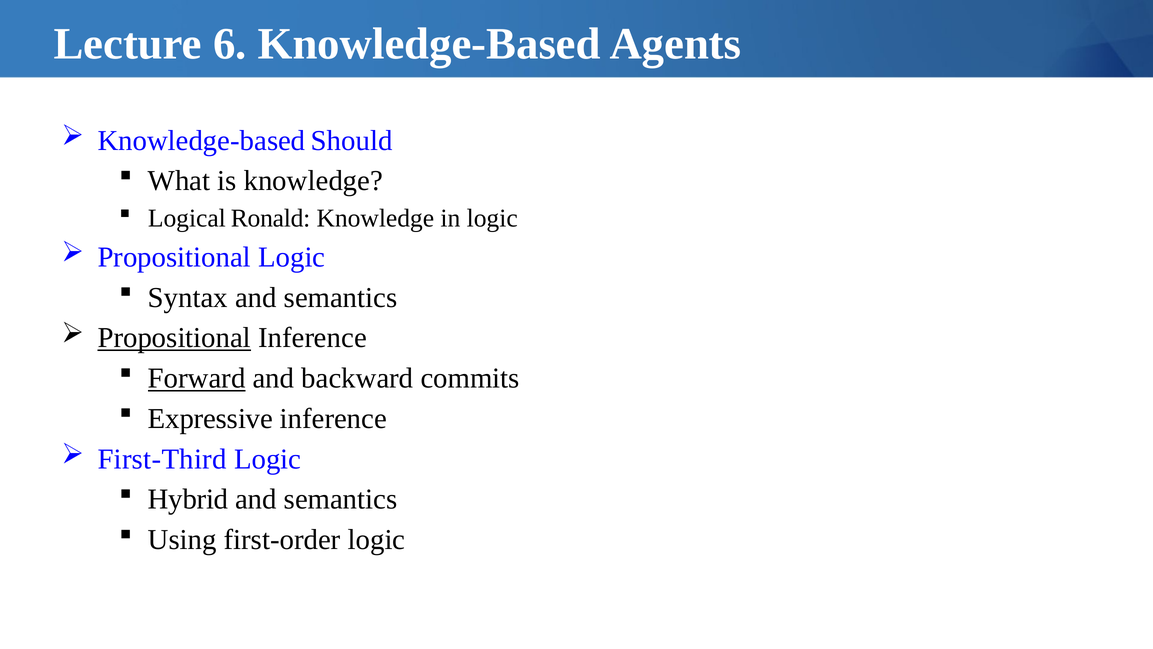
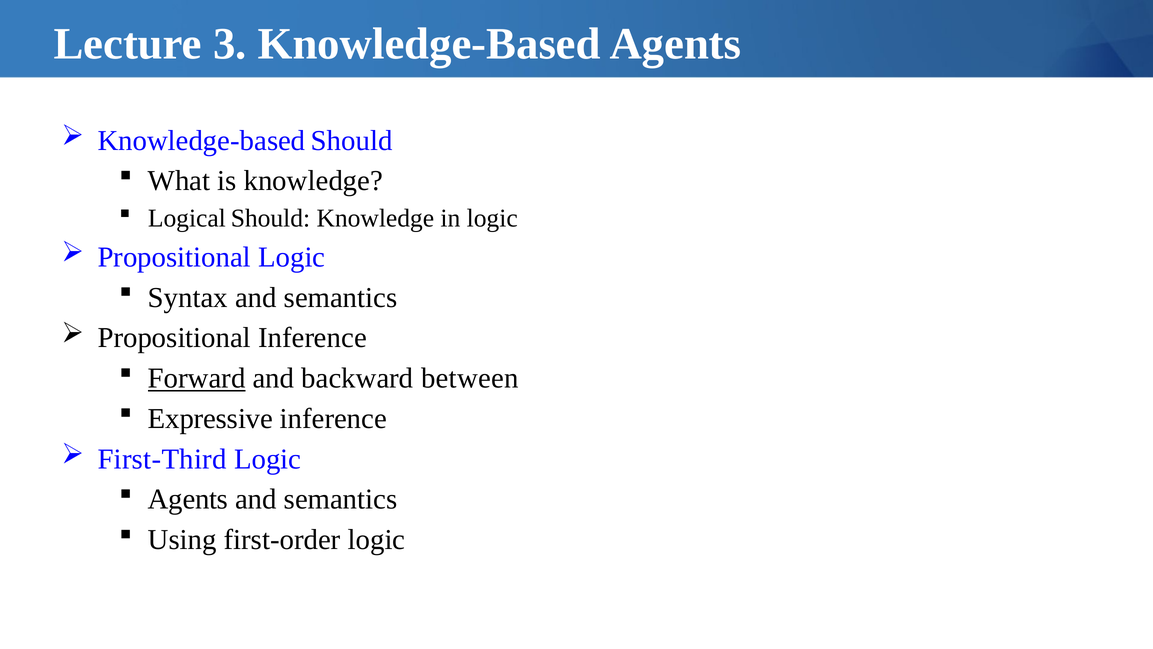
6: 6 -> 3
Logical Ronald: Ronald -> Should
Propositional at (174, 338) underline: present -> none
commits: commits -> between
Hybrid at (188, 499): Hybrid -> Agents
